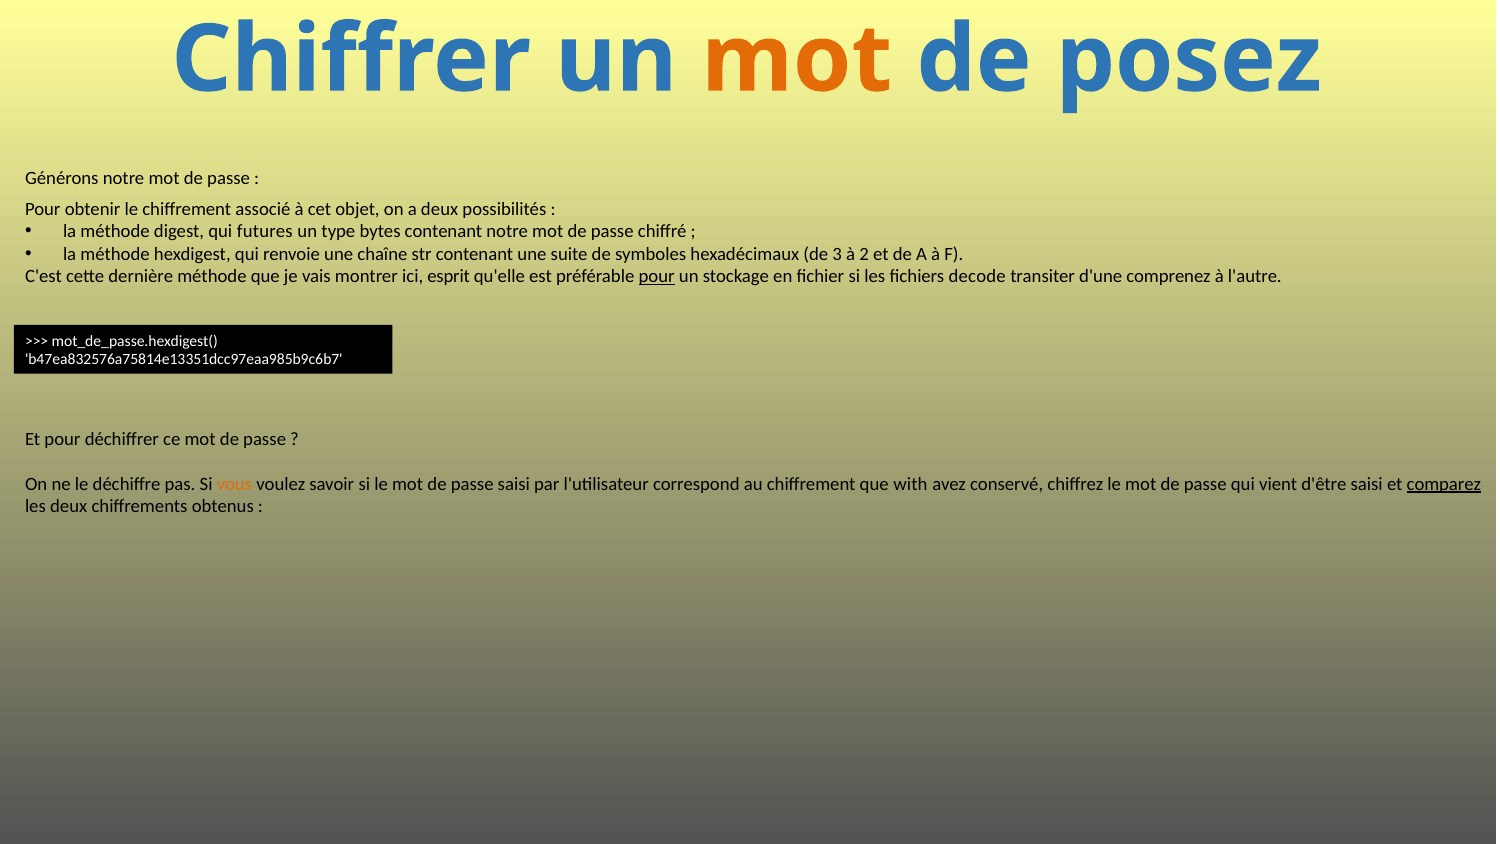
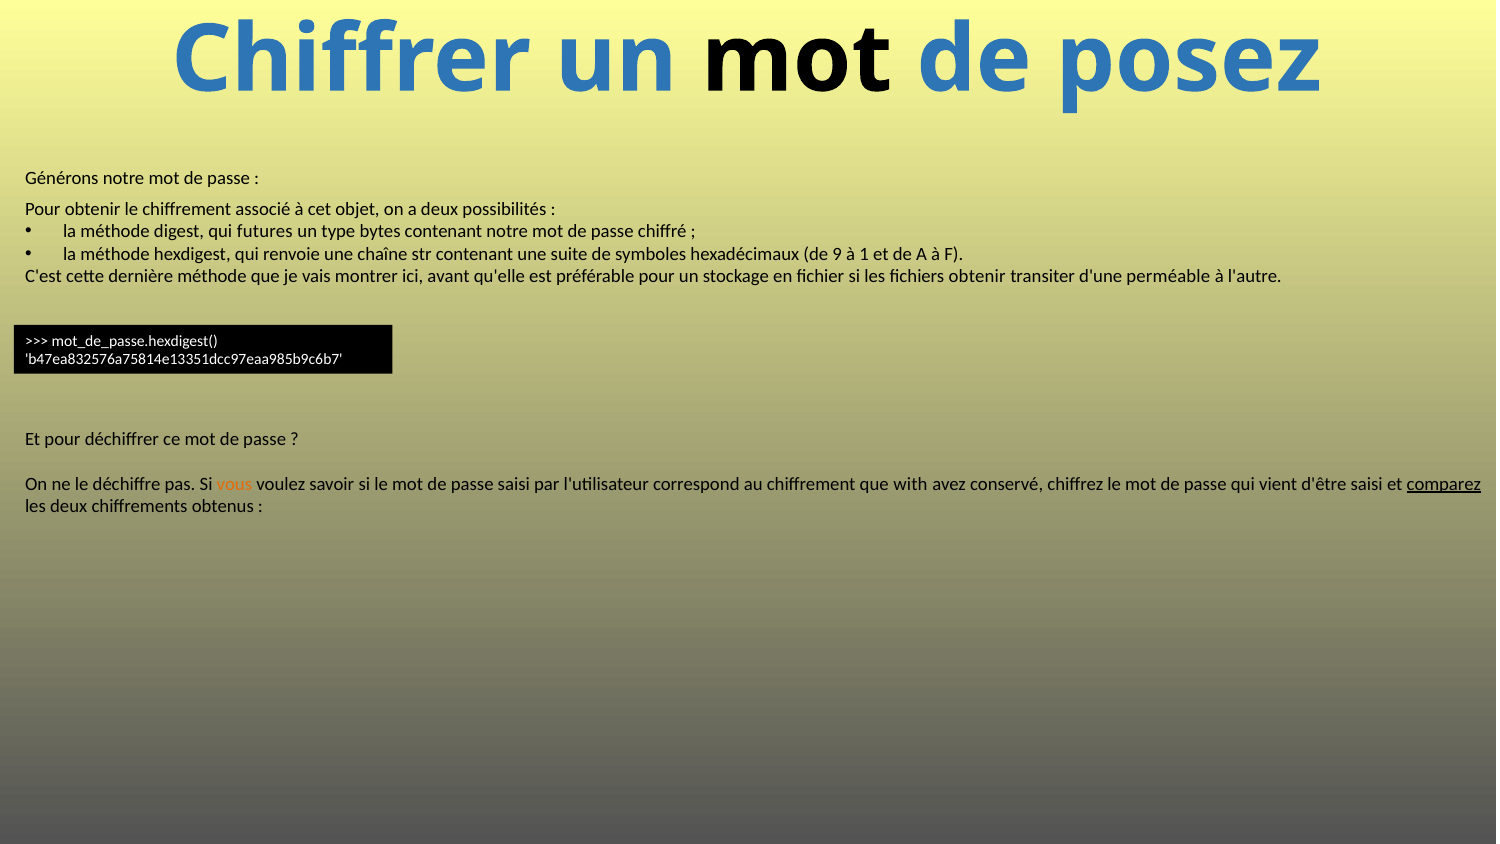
mot at (797, 60) colour: orange -> black
3: 3 -> 9
2: 2 -> 1
esprit: esprit -> avant
pour at (657, 276) underline: present -> none
fichiers decode: decode -> obtenir
comprenez: comprenez -> perméable
